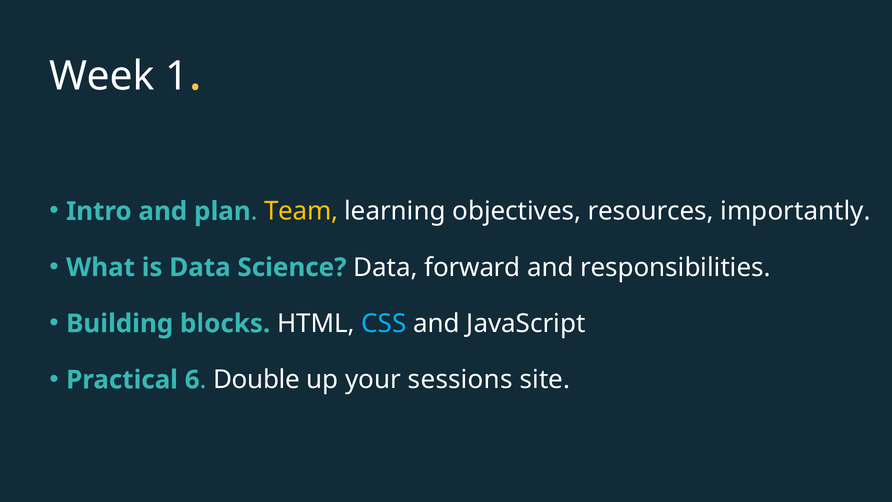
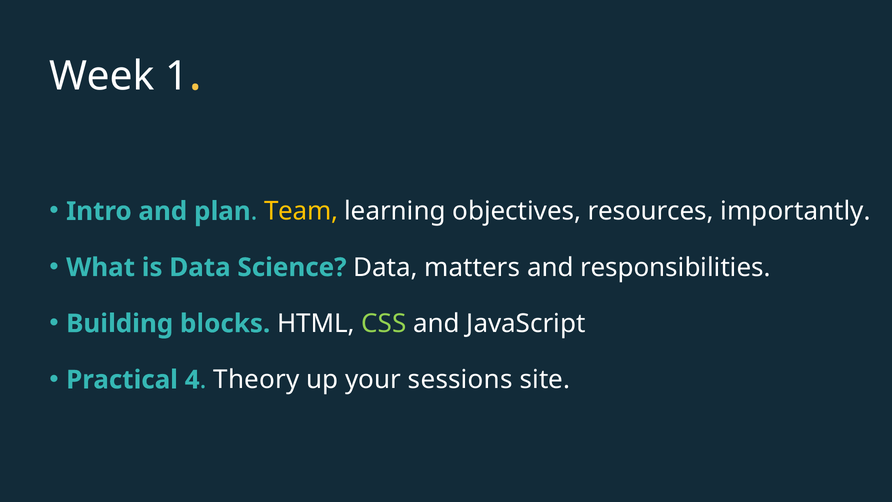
forward: forward -> matters
CSS colour: light blue -> light green
6: 6 -> 4
Double: Double -> Theory
